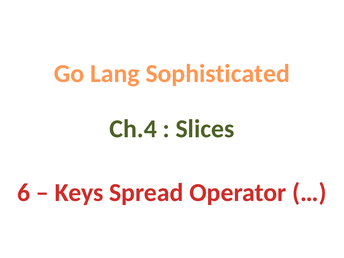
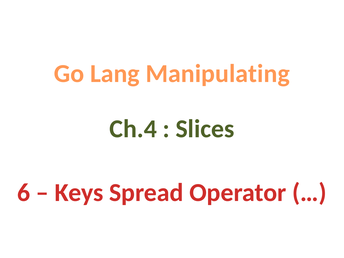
Sophisticated: Sophisticated -> Manipulating
